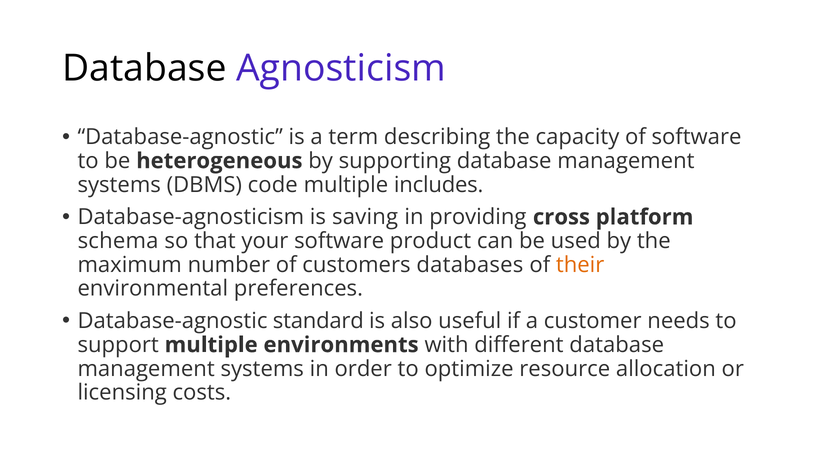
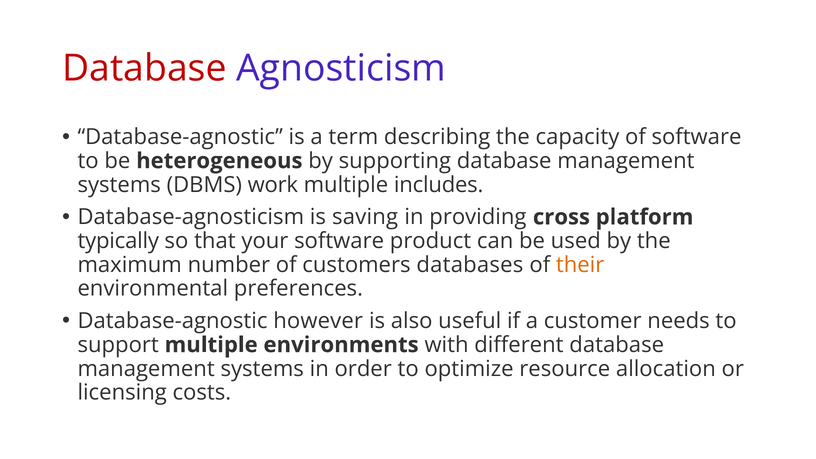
Database at (144, 69) colour: black -> red
code: code -> work
schema: schema -> typically
standard: standard -> however
